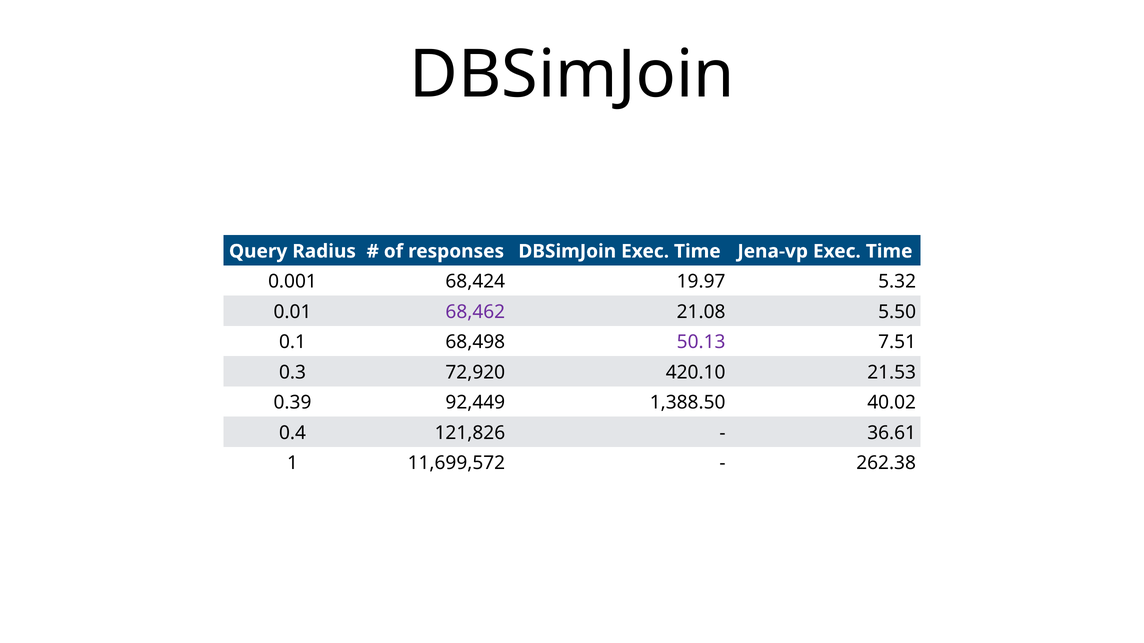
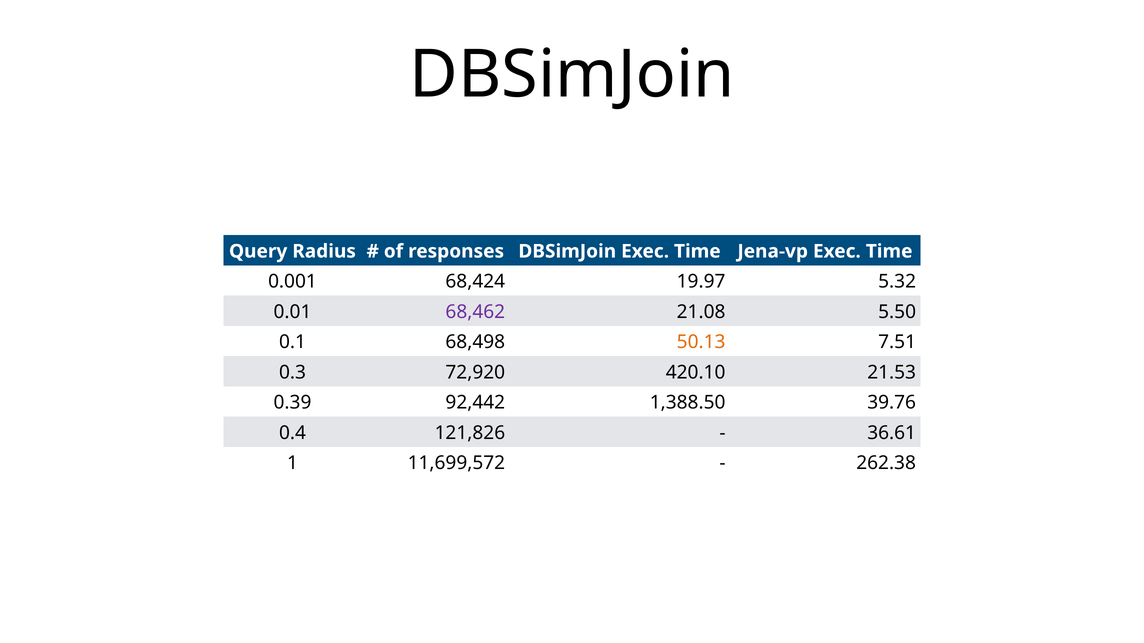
50.13 colour: purple -> orange
92,449: 92,449 -> 92,442
40.02: 40.02 -> 39.76
